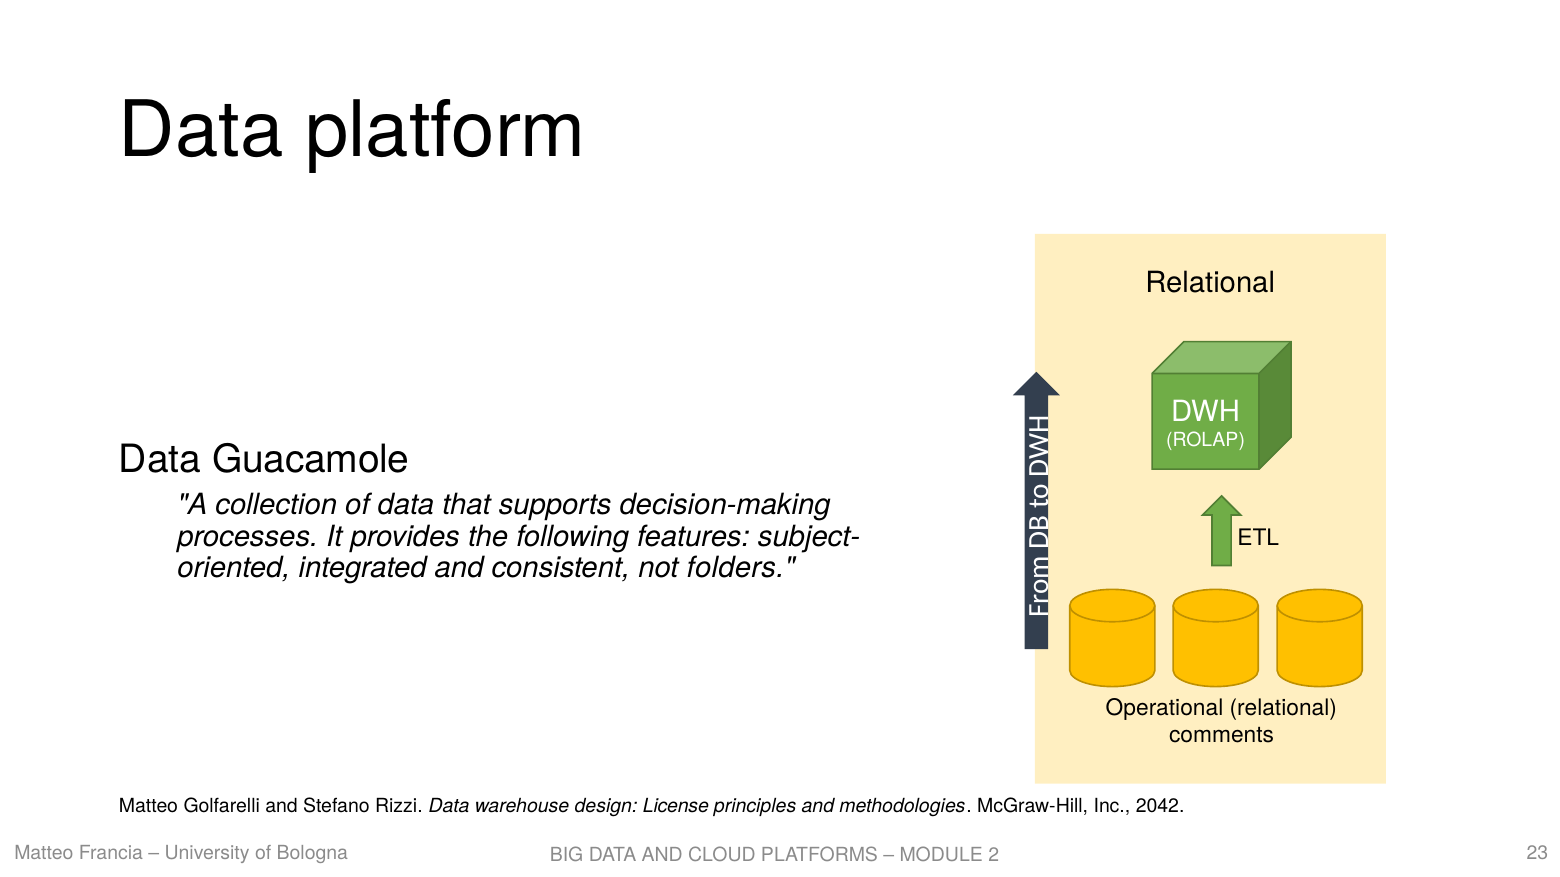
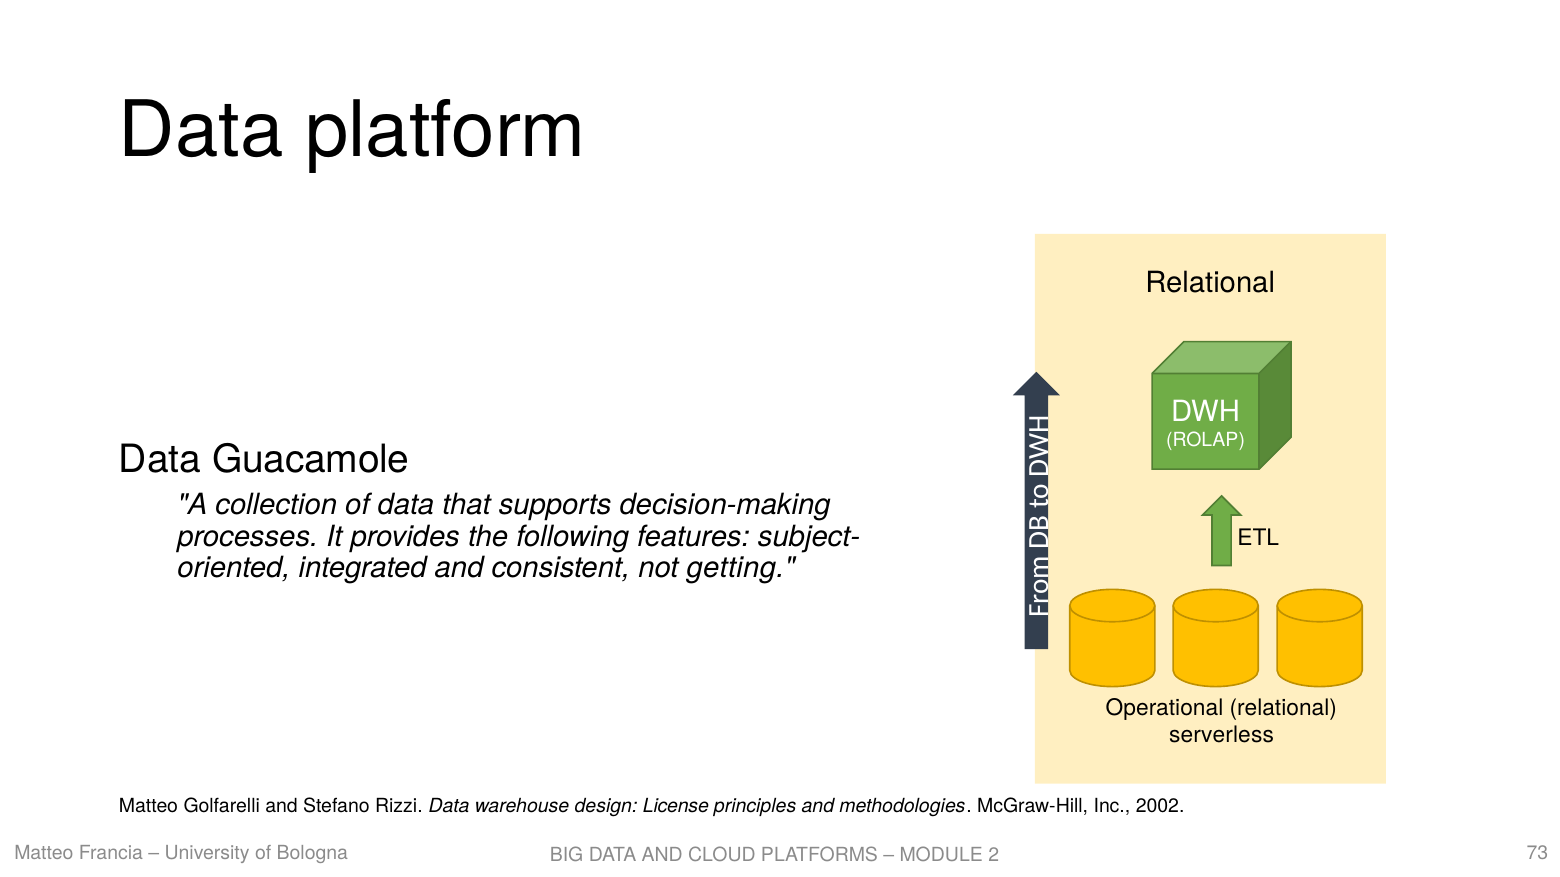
folders: folders -> getting
comments: comments -> serverless
2042: 2042 -> 2002
23: 23 -> 73
